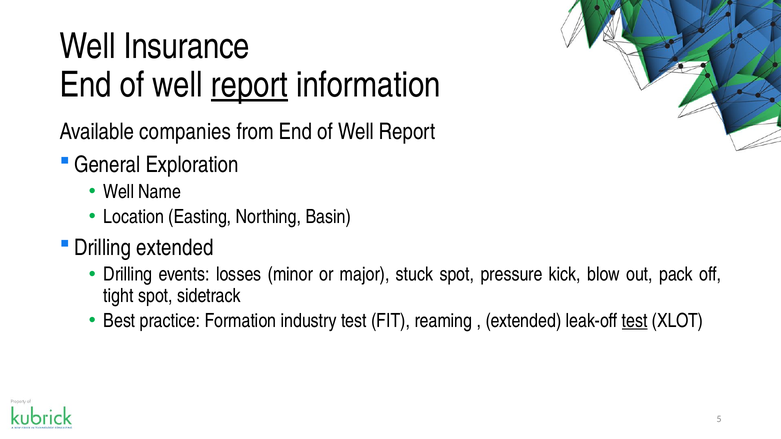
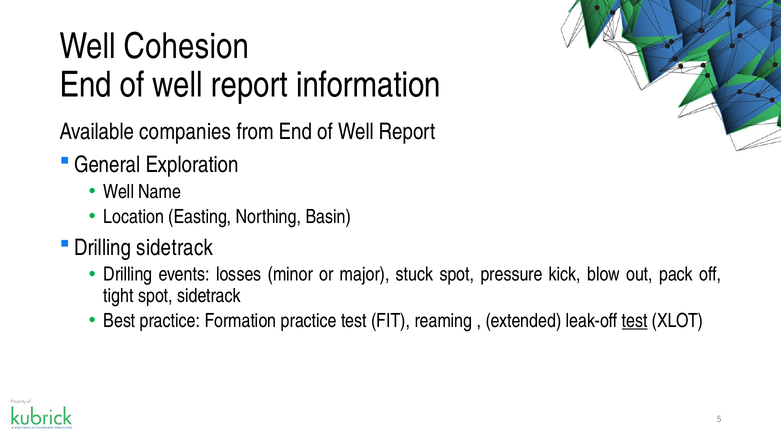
Insurance: Insurance -> Cohesion
report at (249, 85) underline: present -> none
Drilling extended: extended -> sidetrack
Formation industry: industry -> practice
